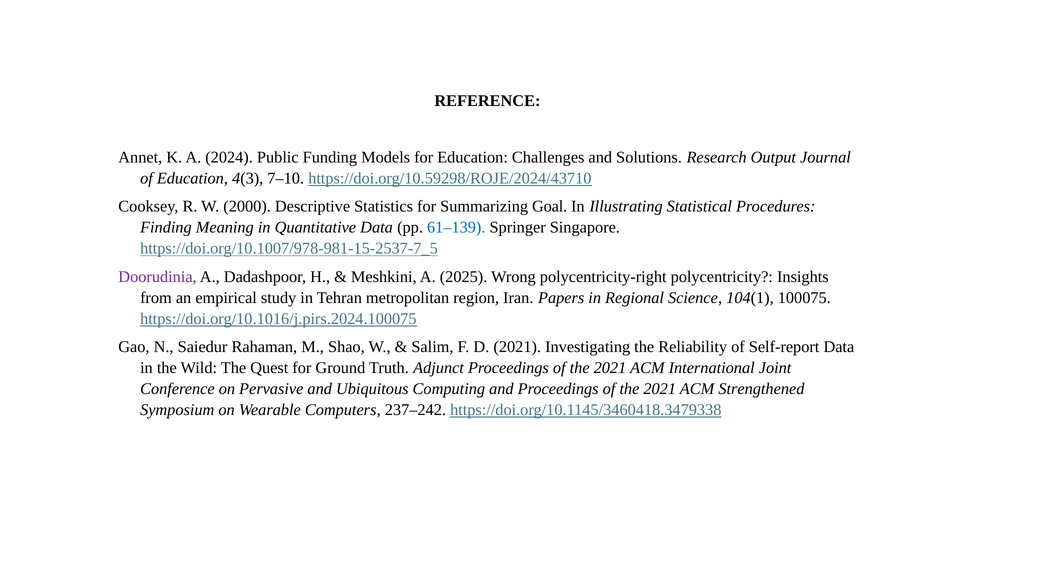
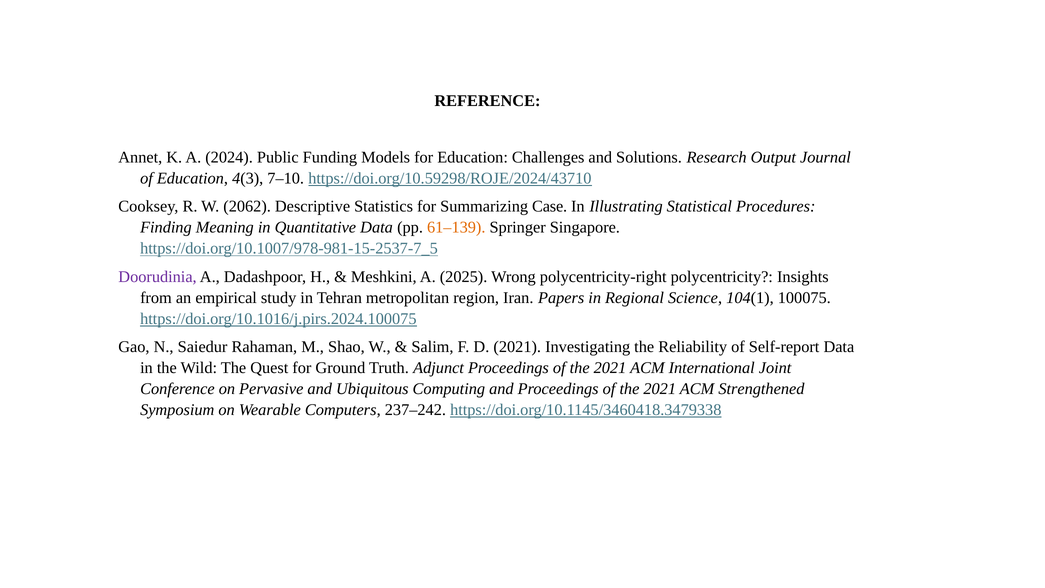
2000: 2000 -> 2062
Goal: Goal -> Case
61–139 colour: blue -> orange
